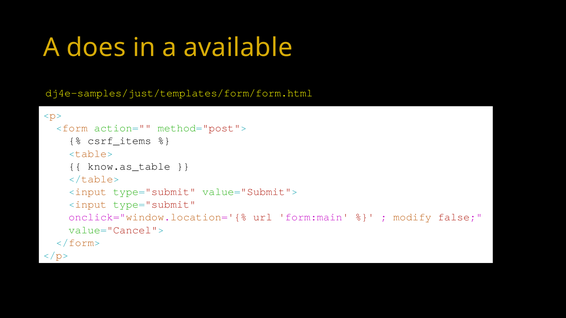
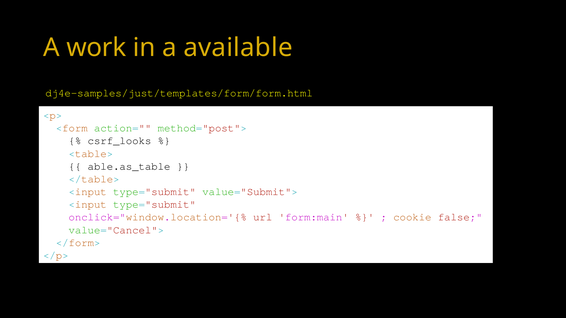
does: does -> work
csrf_items: csrf_items -> csrf_looks
know.as_table: know.as_table -> able.as_table
modify: modify -> cookie
